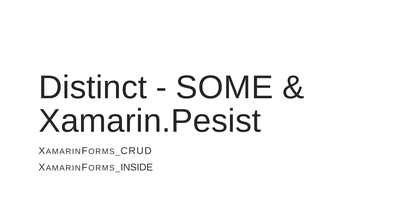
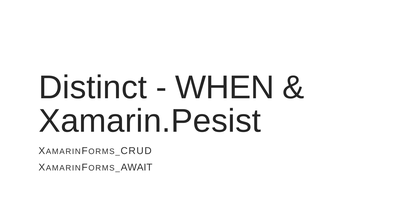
SOME: SOME -> WHEN
INSIDE: INSIDE -> AWAIT
